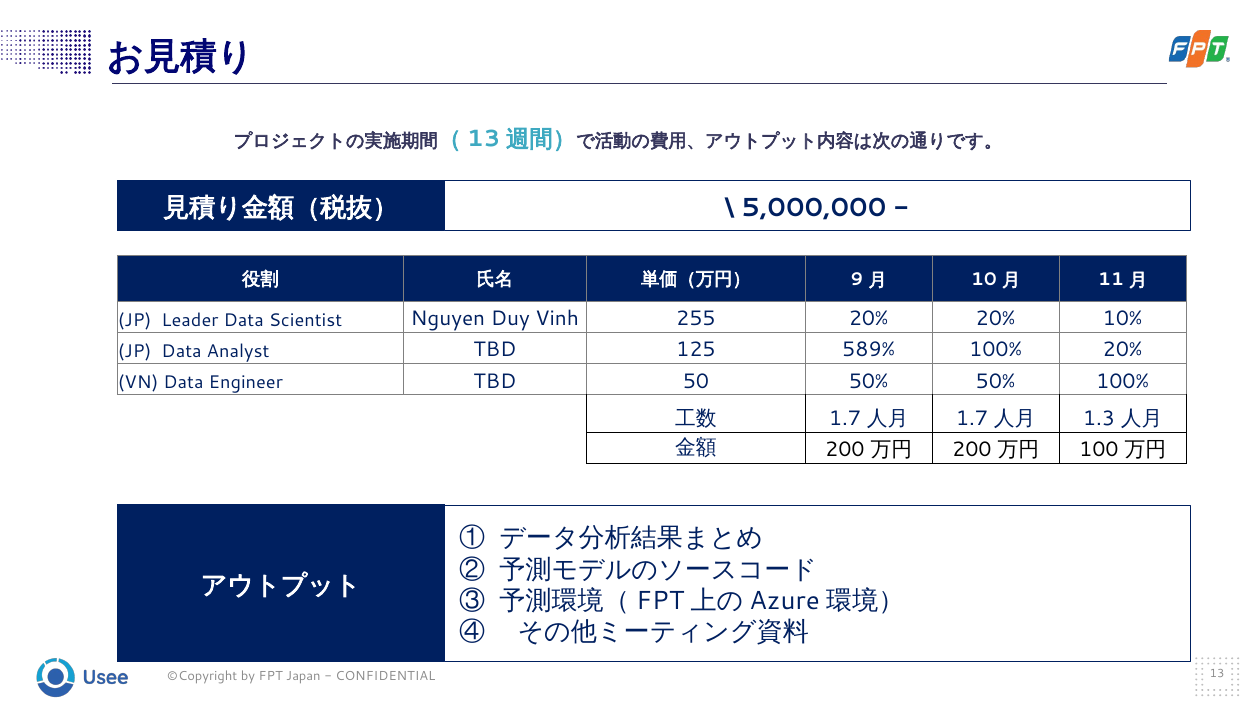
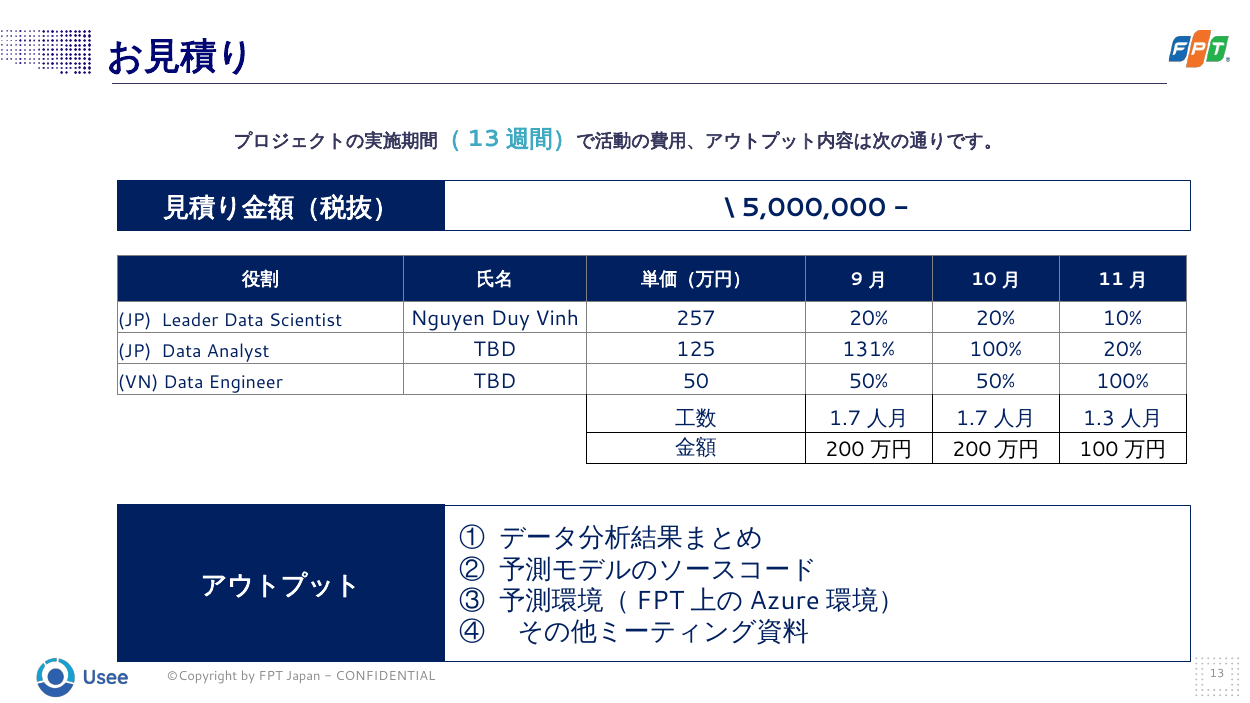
255: 255 -> 257
589%: 589% -> 131%
